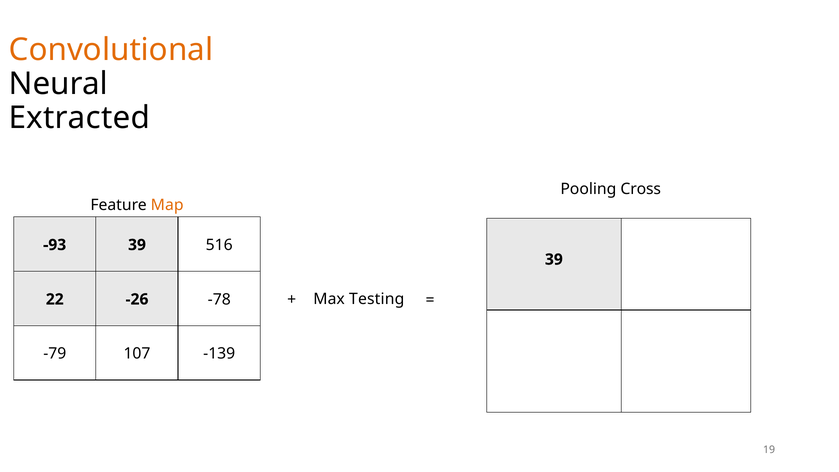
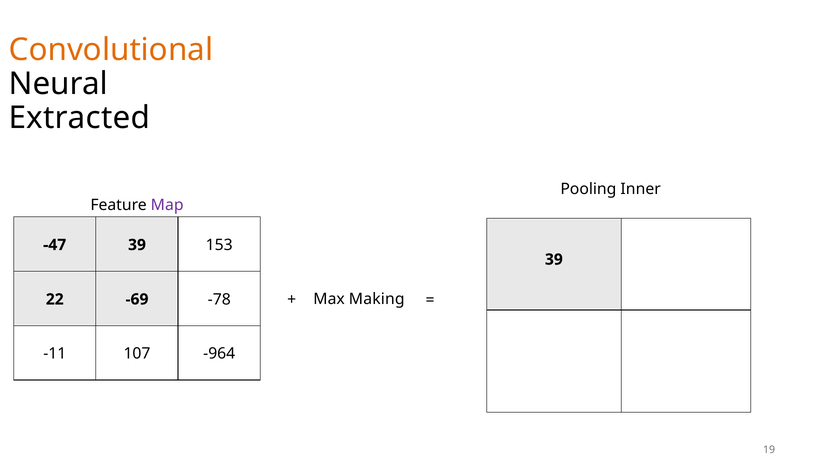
Cross: Cross -> Inner
Map colour: orange -> purple
-93: -93 -> -47
516: 516 -> 153
Testing: Testing -> Making
-26: -26 -> -69
-79: -79 -> -11
-139: -139 -> -964
